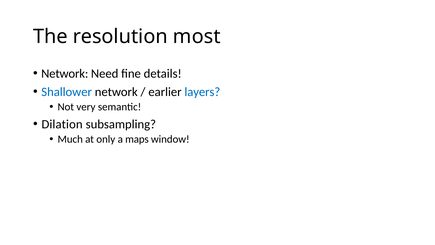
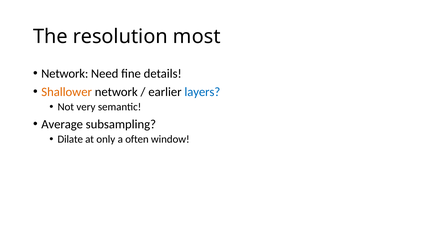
Shallower colour: blue -> orange
Dilation: Dilation -> Average
Much: Much -> Dilate
maps: maps -> often
